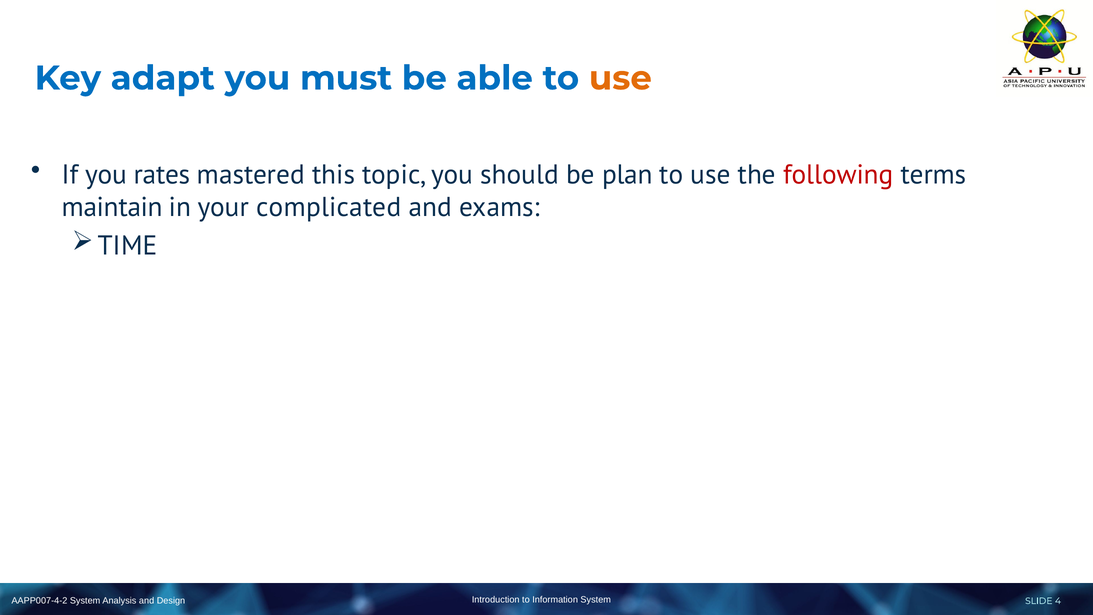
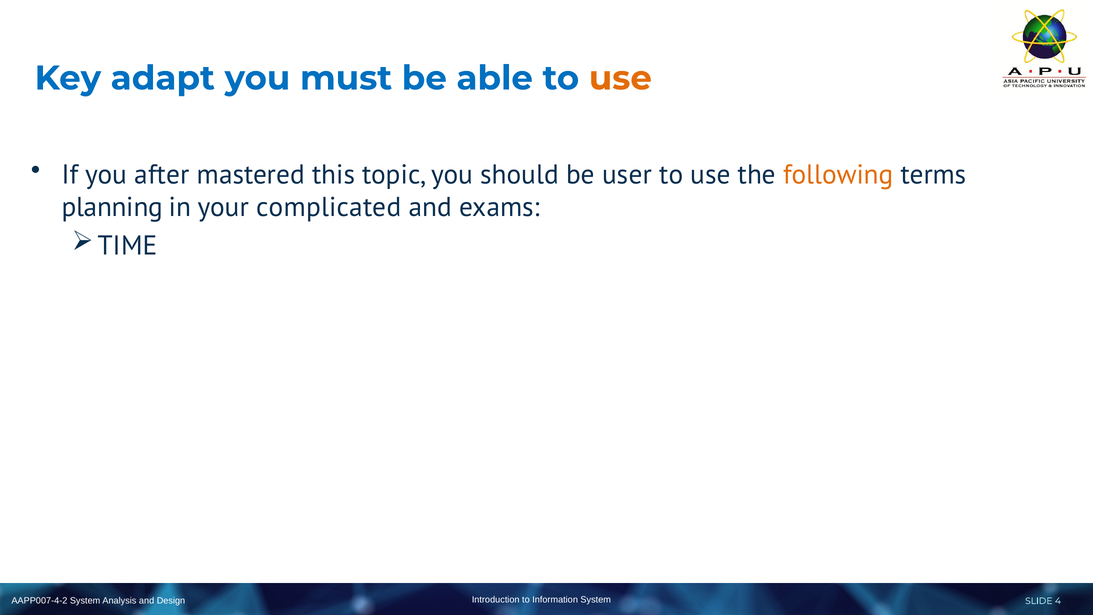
rates: rates -> after
plan: plan -> user
following colour: red -> orange
maintain: maintain -> planning
